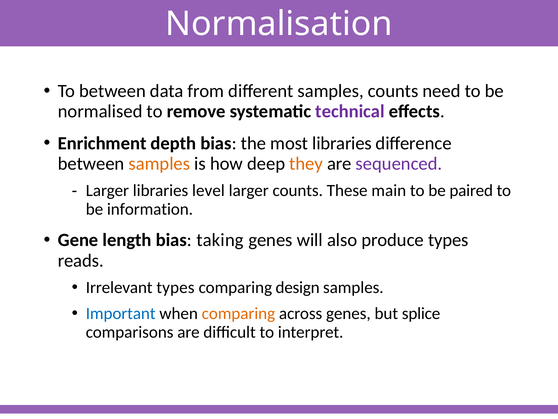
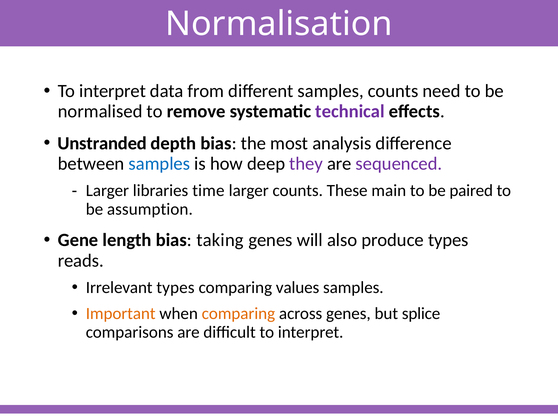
between at (113, 91): between -> interpret
Enrichment: Enrichment -> Unstranded
most libraries: libraries -> analysis
samples at (159, 163) colour: orange -> blue
they colour: orange -> purple
level: level -> time
information: information -> assumption
design: design -> values
Important colour: blue -> orange
